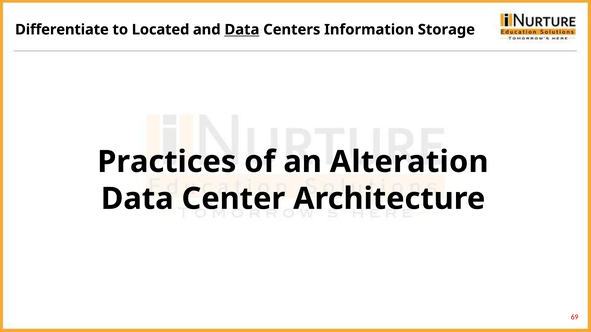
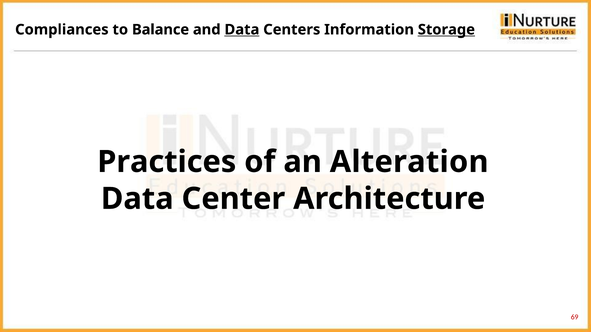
Differentiate: Differentiate -> Compliances
Located: Located -> Balance
Storage underline: none -> present
